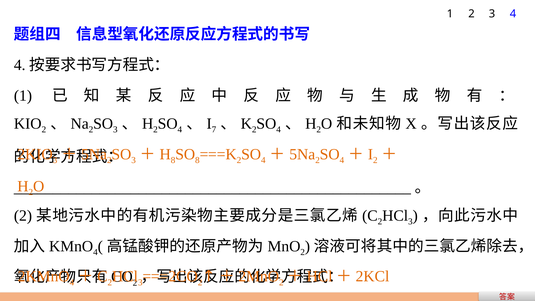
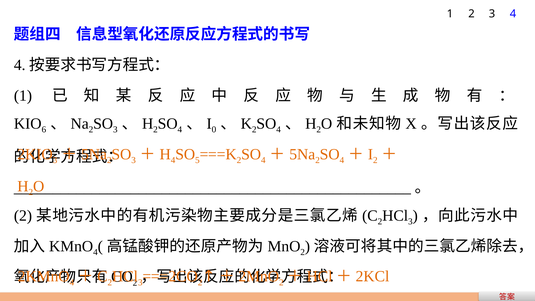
2 at (44, 130): 2 -> 6
7: 7 -> 0
8 at (173, 160): 8 -> 4
8 at (197, 160): 8 -> 5
